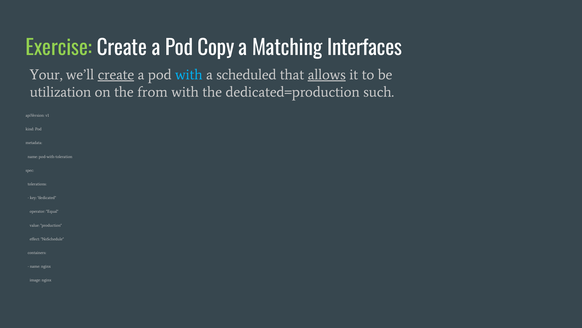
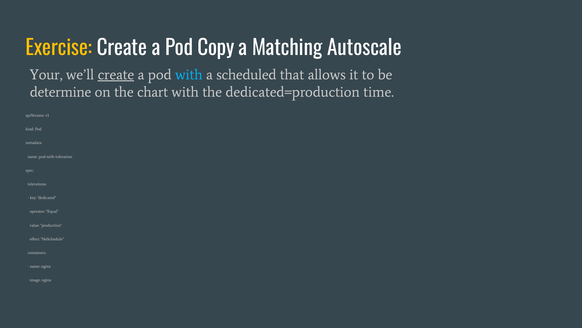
Exercise colour: light green -> yellow
Interfaces: Interfaces -> Autoscale
allows underline: present -> none
utilization: utilization -> determine
from: from -> chart
such: such -> time
